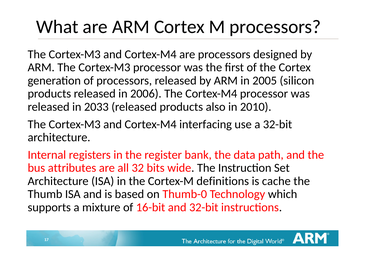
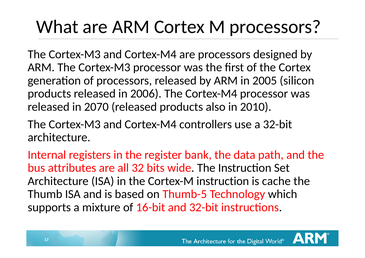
2033: 2033 -> 2070
interfacing: interfacing -> controllers
Cortex-M definitions: definitions -> instruction
Thumb-0: Thumb-0 -> Thumb-5
